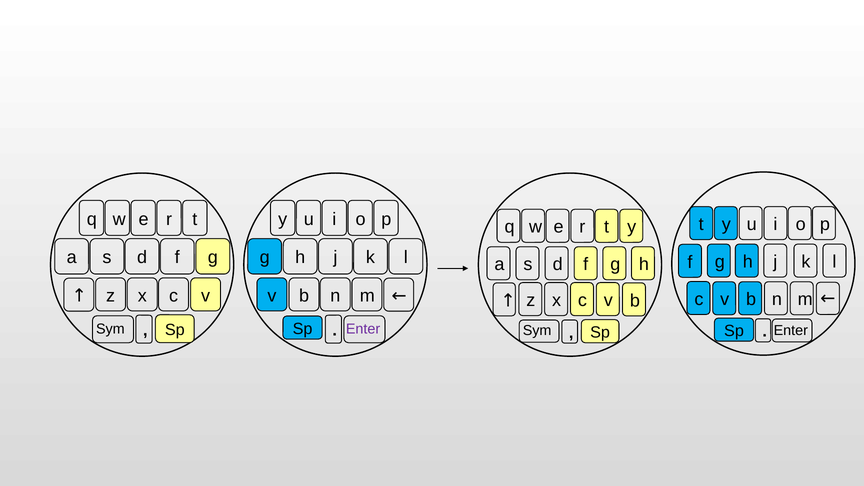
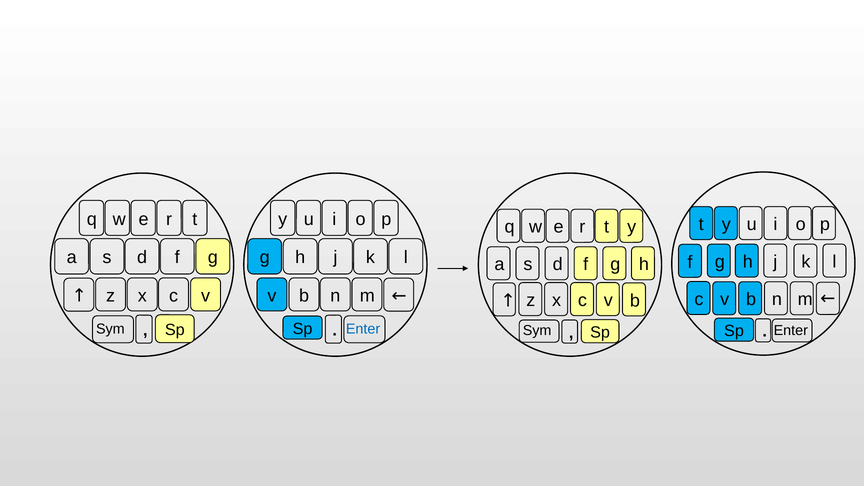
Enter at (363, 329) colour: purple -> blue
